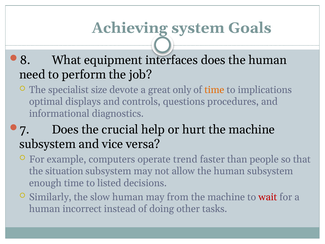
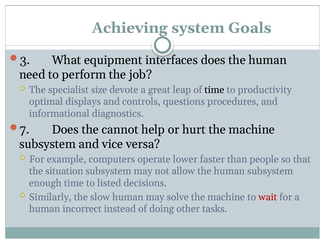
8: 8 -> 3
only: only -> leap
time at (214, 90) colour: orange -> black
implications: implications -> productivity
crucial: crucial -> cannot
trend: trend -> lower
from: from -> solve
